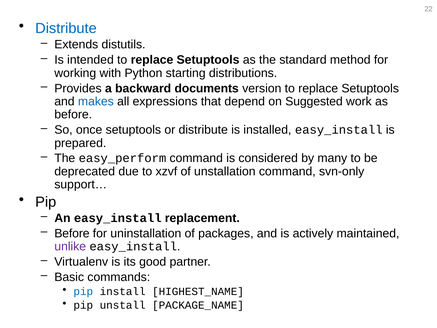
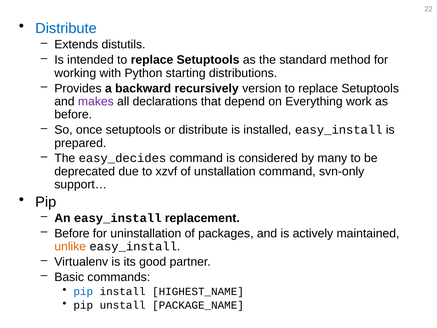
documents: documents -> recursively
makes colour: blue -> purple
expressions: expressions -> declarations
Suggested: Suggested -> Everything
easy_perform: easy_perform -> easy_decides
unlike colour: purple -> orange
